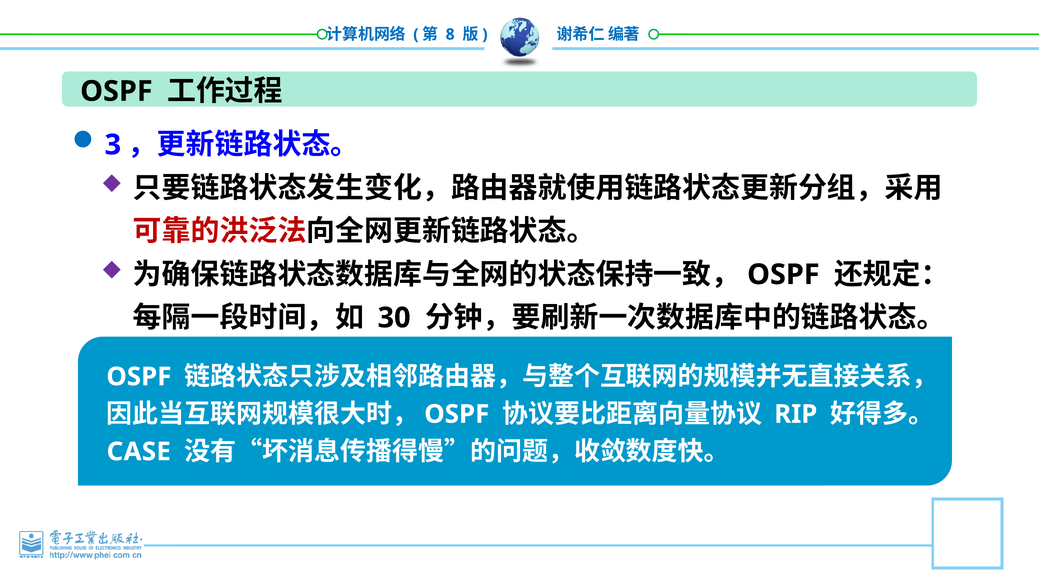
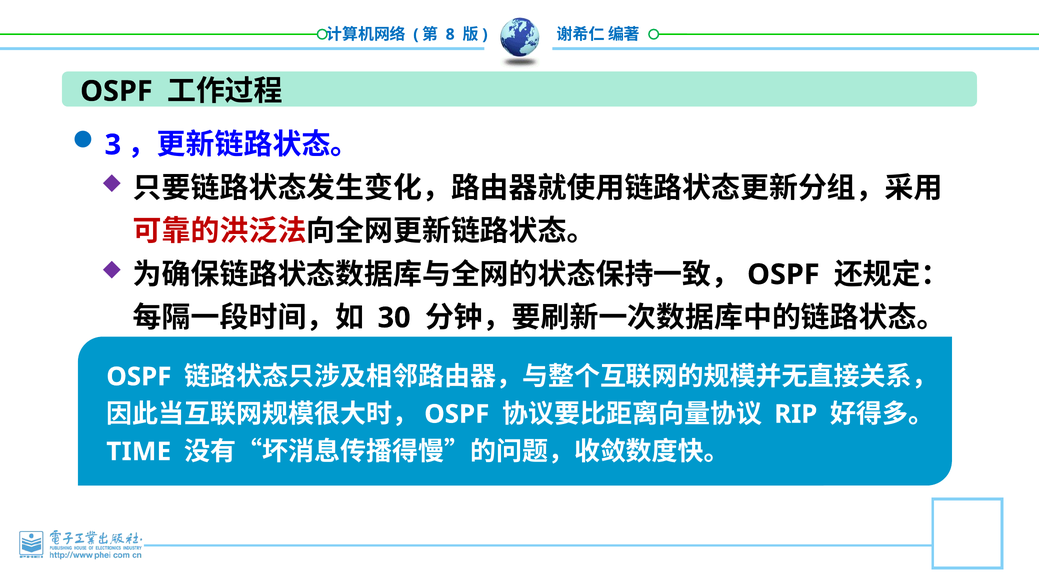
CASE: CASE -> TIME
